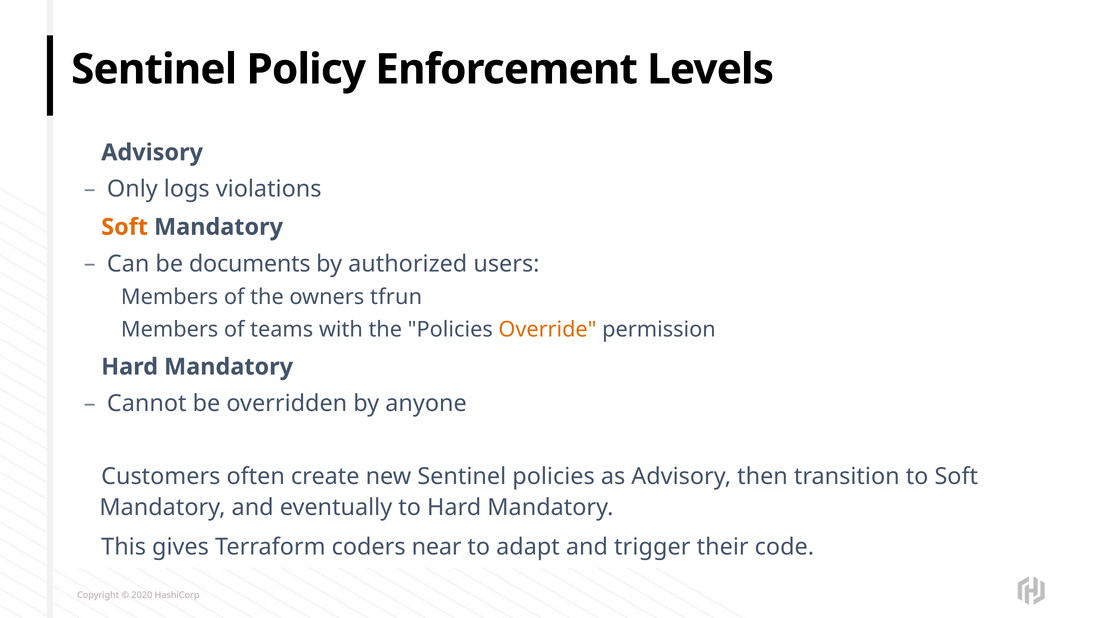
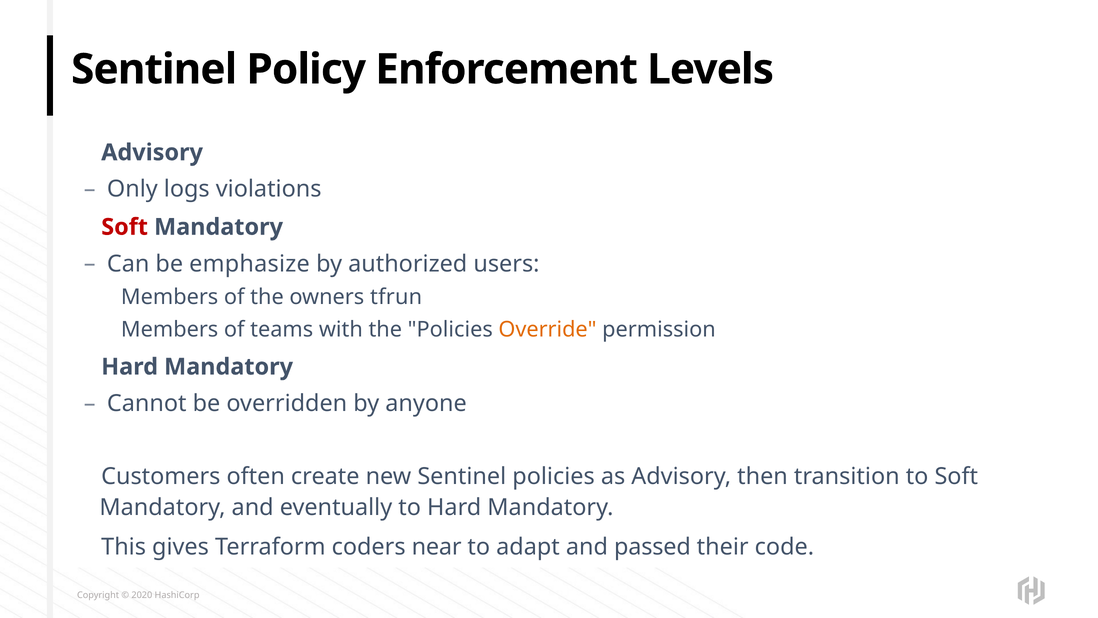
Soft at (125, 227) colour: orange -> red
documents: documents -> emphasize
trigger: trigger -> passed
